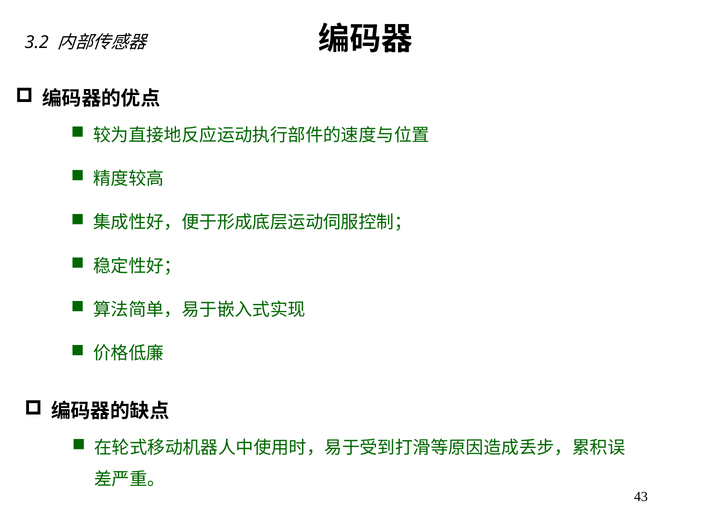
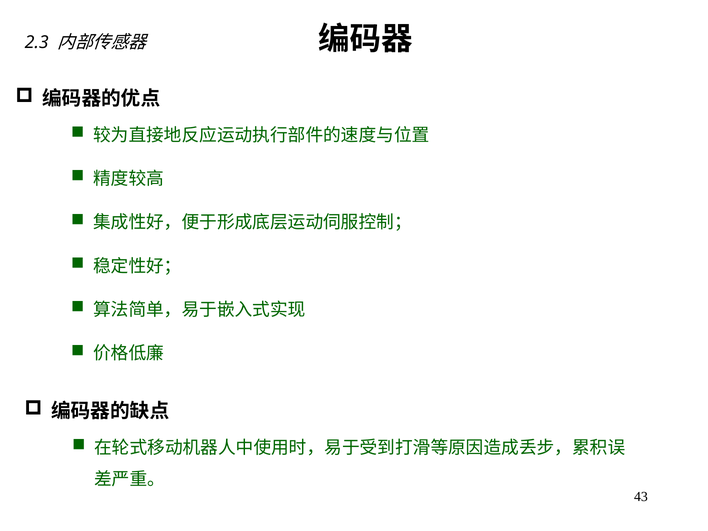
3.2: 3.2 -> 2.3
